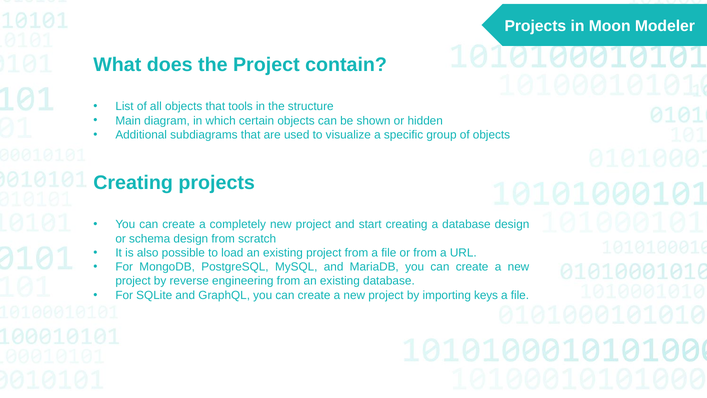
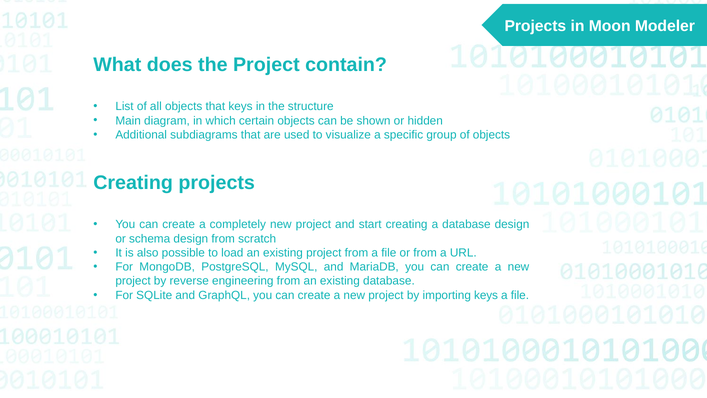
that tools: tools -> keys
